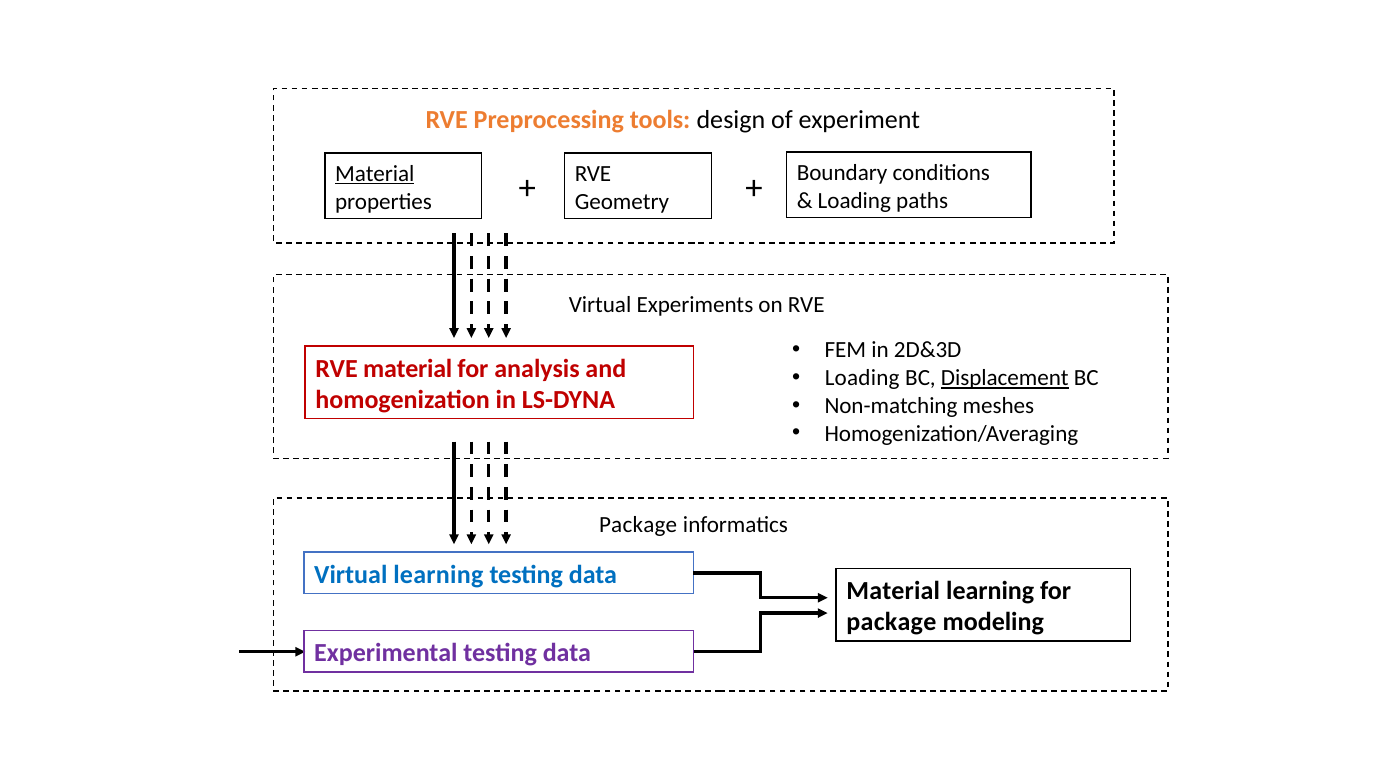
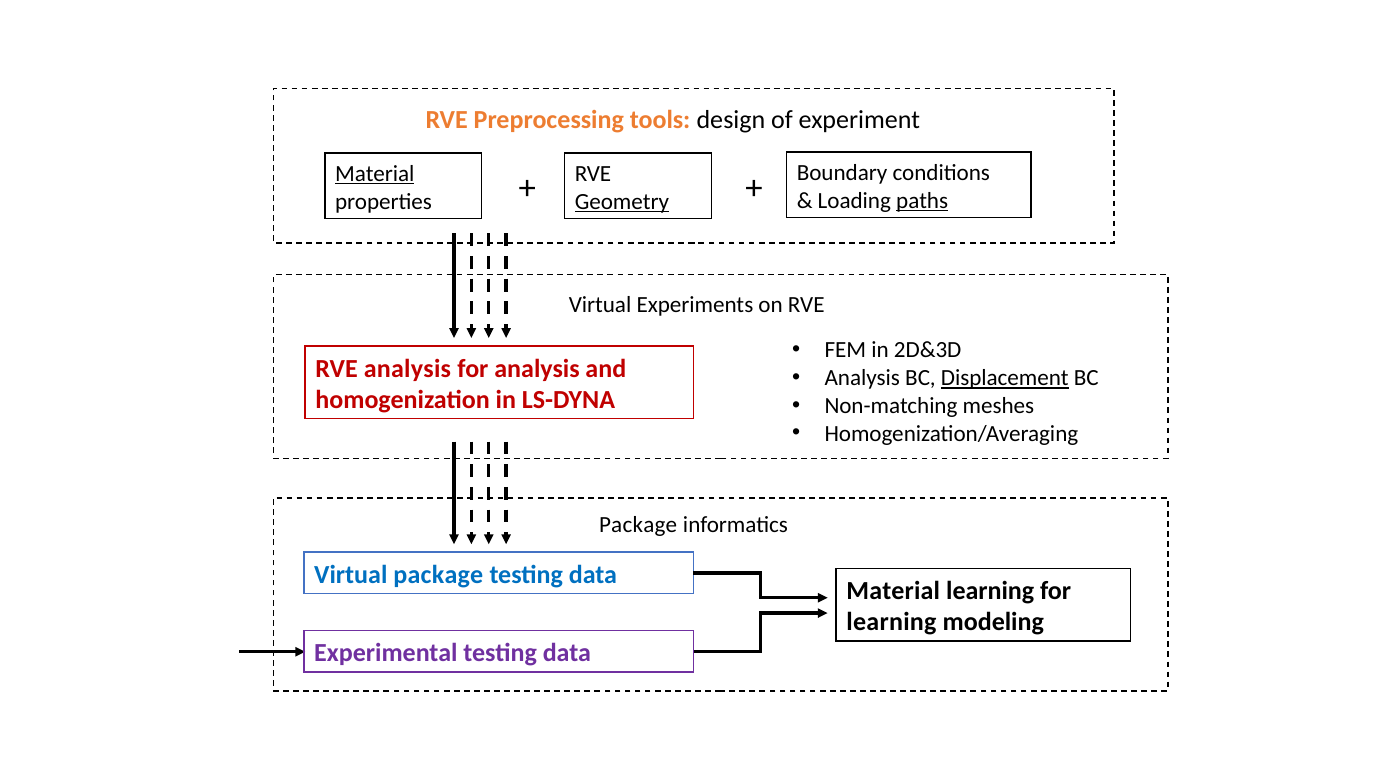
paths underline: none -> present
Geometry underline: none -> present
RVE material: material -> analysis
Loading at (862, 378): Loading -> Analysis
Virtual learning: learning -> package
package at (891, 623): package -> learning
